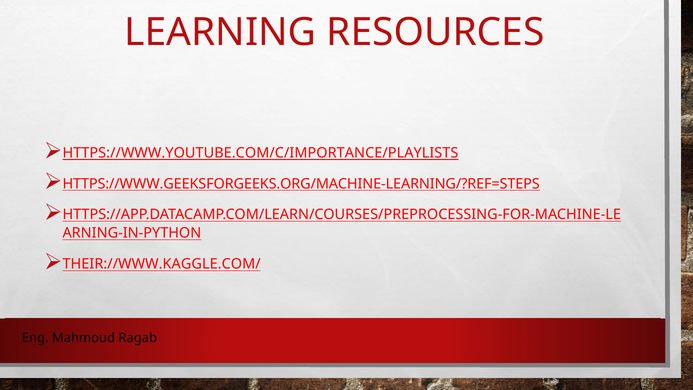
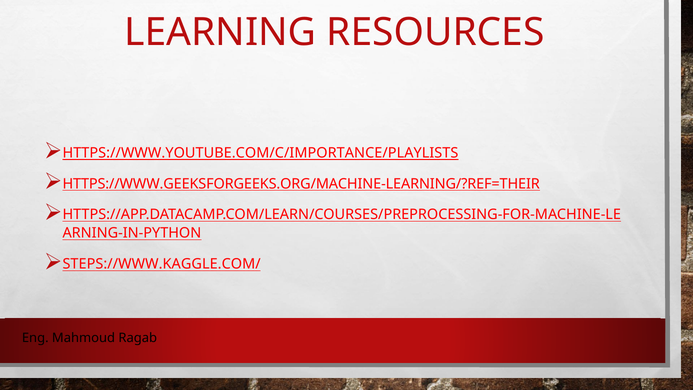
HTTPS://WWW.GEEKSFORGEEKS.ORG/MACHINE-LEARNING/?REF=STEPS: HTTPS://WWW.GEEKSFORGEEKS.ORG/MACHINE-LEARNING/?REF=STEPS -> HTTPS://WWW.GEEKSFORGEEKS.ORG/MACHINE-LEARNING/?REF=THEIR
THEIR://WWW.KAGGLE.COM/: THEIR://WWW.KAGGLE.COM/ -> STEPS://WWW.KAGGLE.COM/
